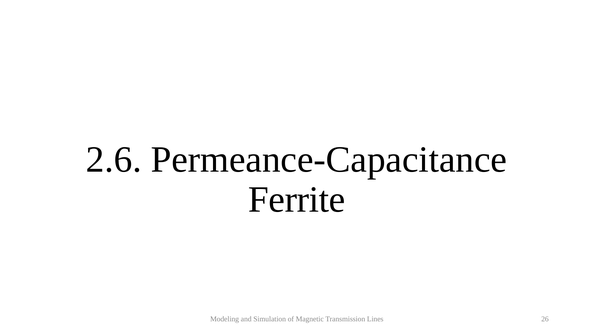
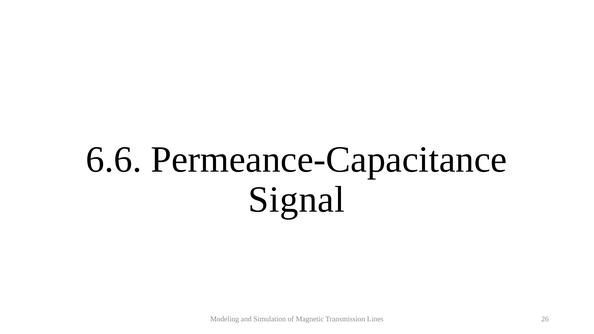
2.6: 2.6 -> 6.6
Ferrite: Ferrite -> Signal
